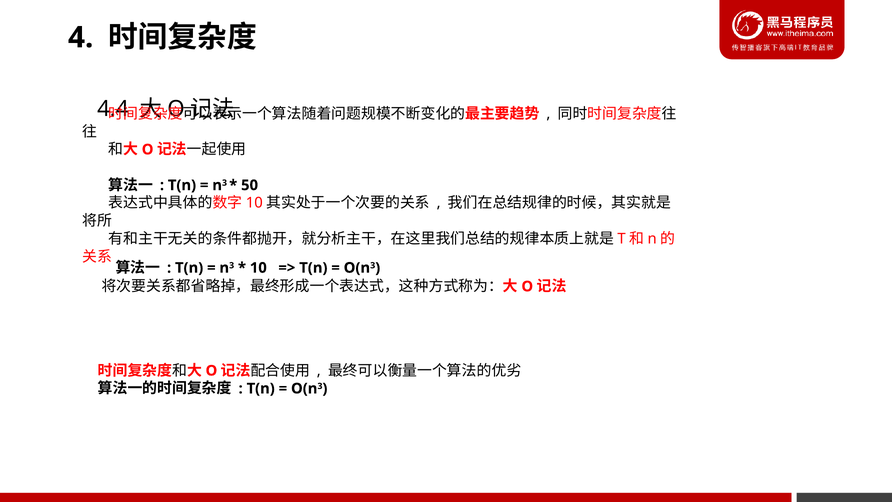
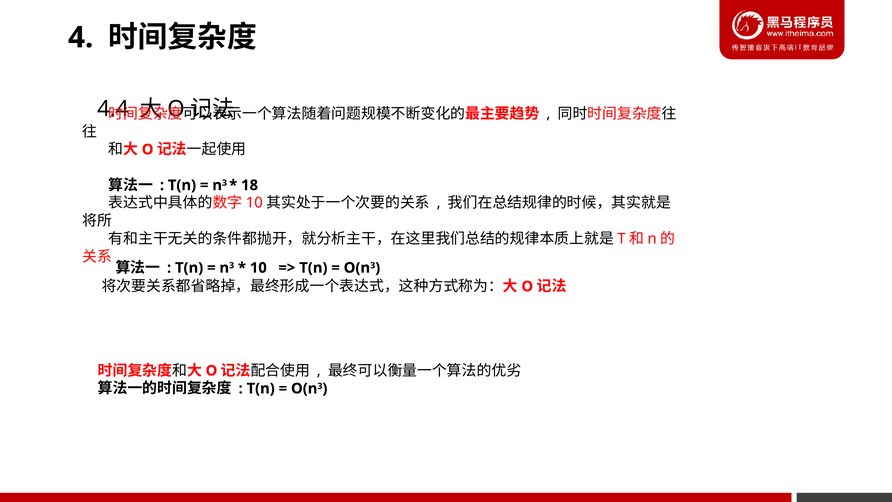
50: 50 -> 18
